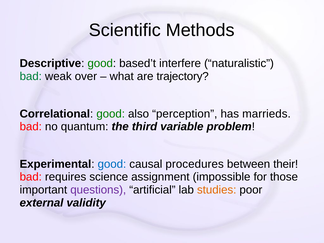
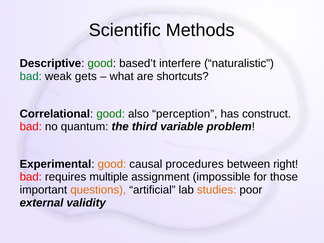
over: over -> gets
trajectory: trajectory -> shortcuts
marrieds: marrieds -> construct
good at (112, 164) colour: blue -> orange
their: their -> right
science: science -> multiple
questions colour: purple -> orange
